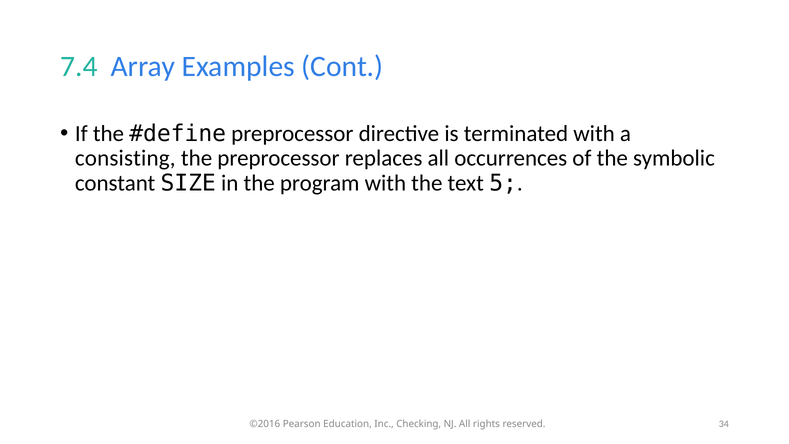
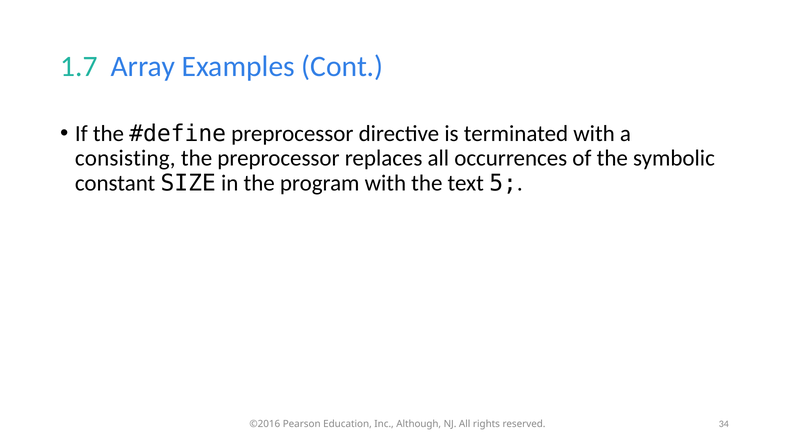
7.4: 7.4 -> 1.7
Checking: Checking -> Although
